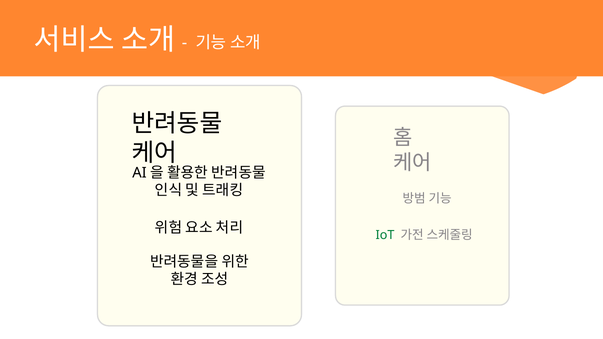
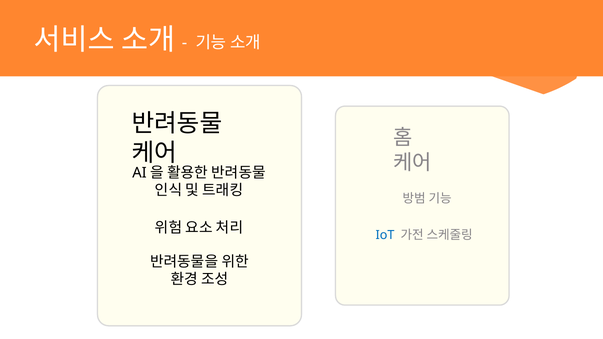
IoT colour: green -> blue
